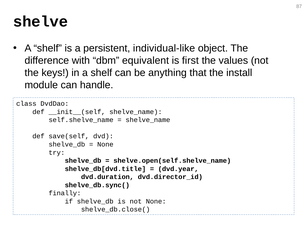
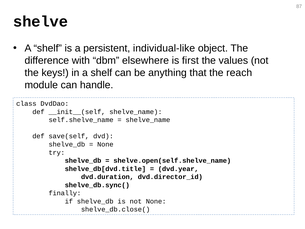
equivalent: equivalent -> elsewhere
install: install -> reach
